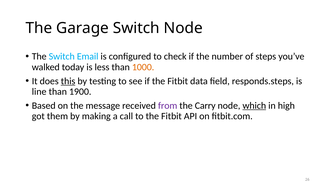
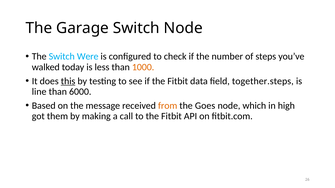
Email: Email -> Were
responds.steps: responds.steps -> together.steps
1900: 1900 -> 6000
from colour: purple -> orange
Carry: Carry -> Goes
which underline: present -> none
